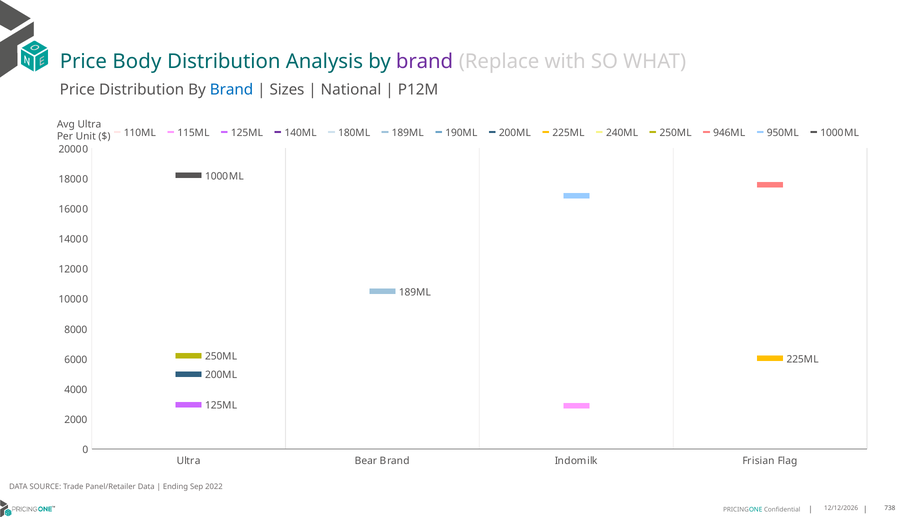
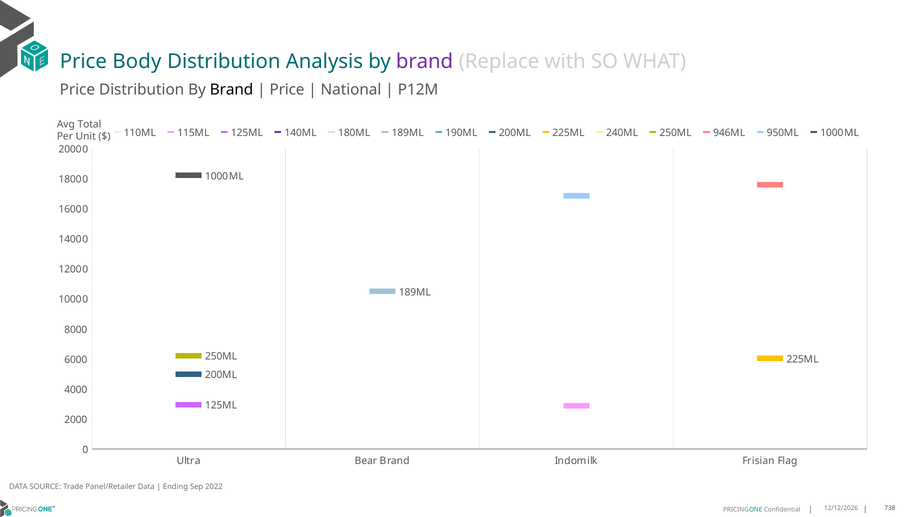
Brand at (232, 90) colour: blue -> black
Sizes at (287, 90): Sizes -> Price
Avg Ultra: Ultra -> Total
